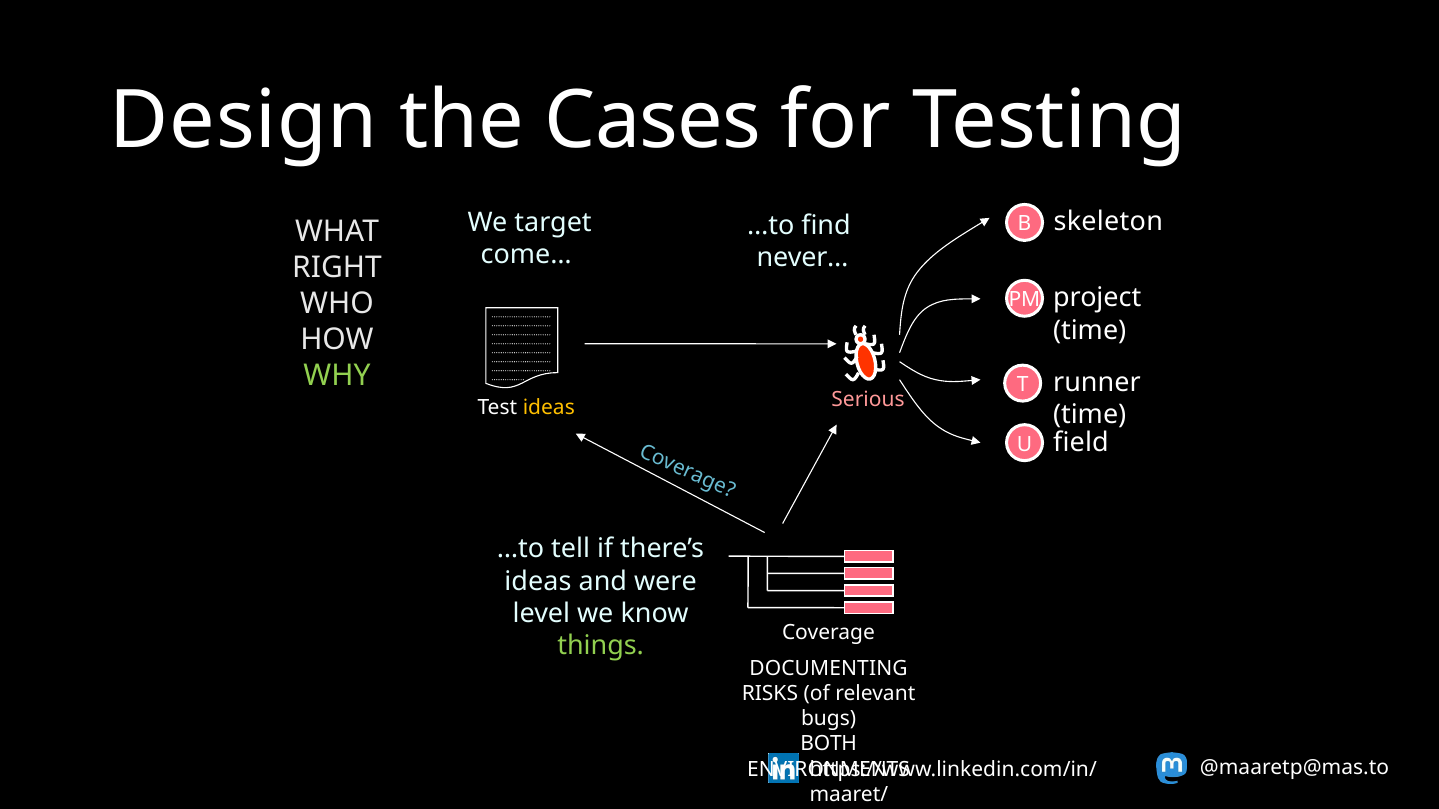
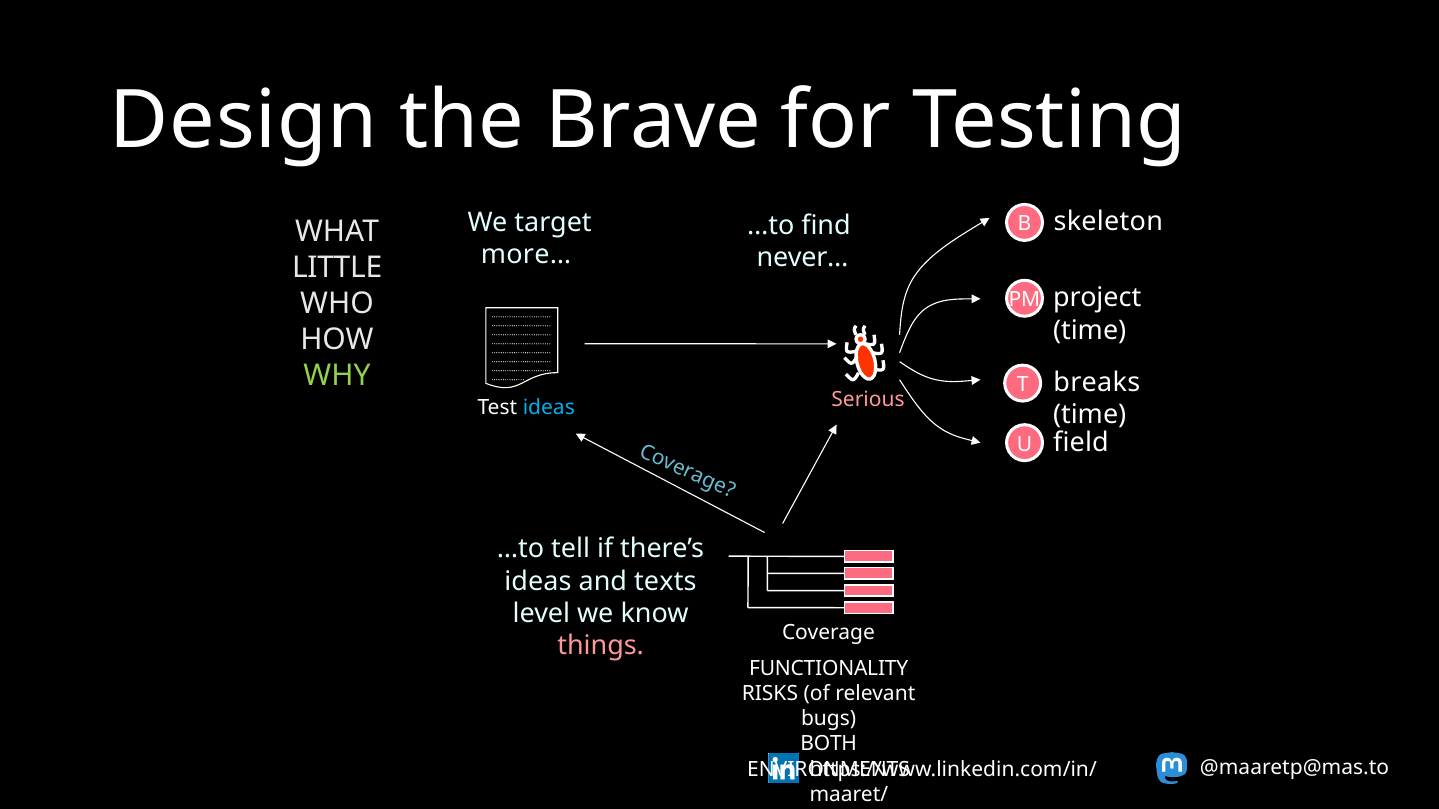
Cases: Cases -> Brave
come…: come… -> more…
RIGHT: RIGHT -> LITTLE
runner: runner -> breaks
ideas at (549, 408) colour: yellow -> light blue
were: were -> texts
things colour: light green -> pink
DOCUMENTING: DOCUMENTING -> FUNCTIONALITY
